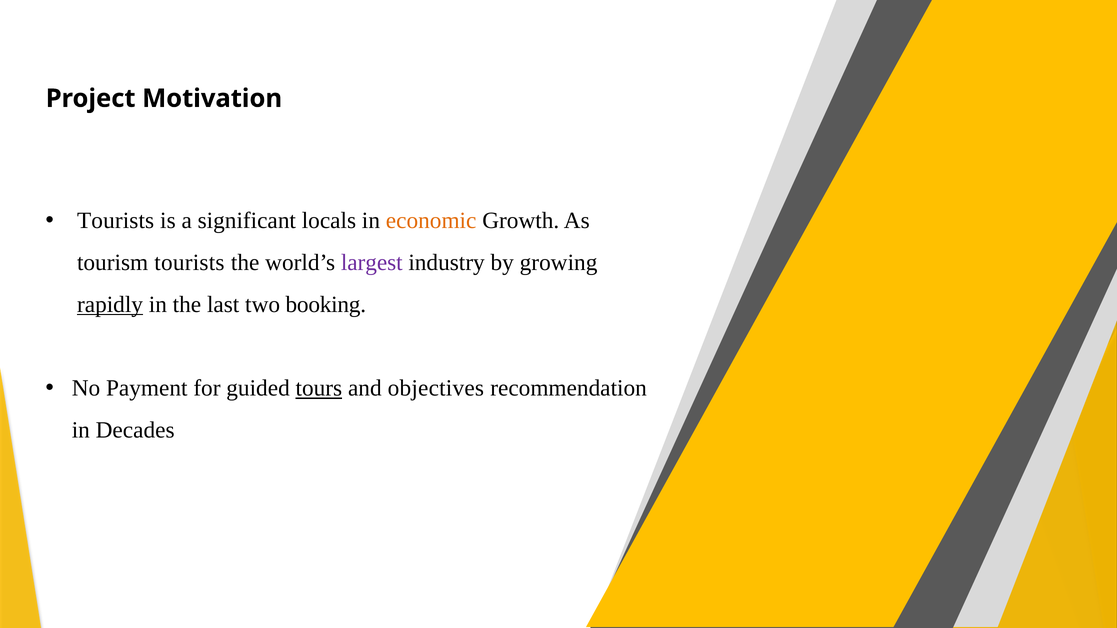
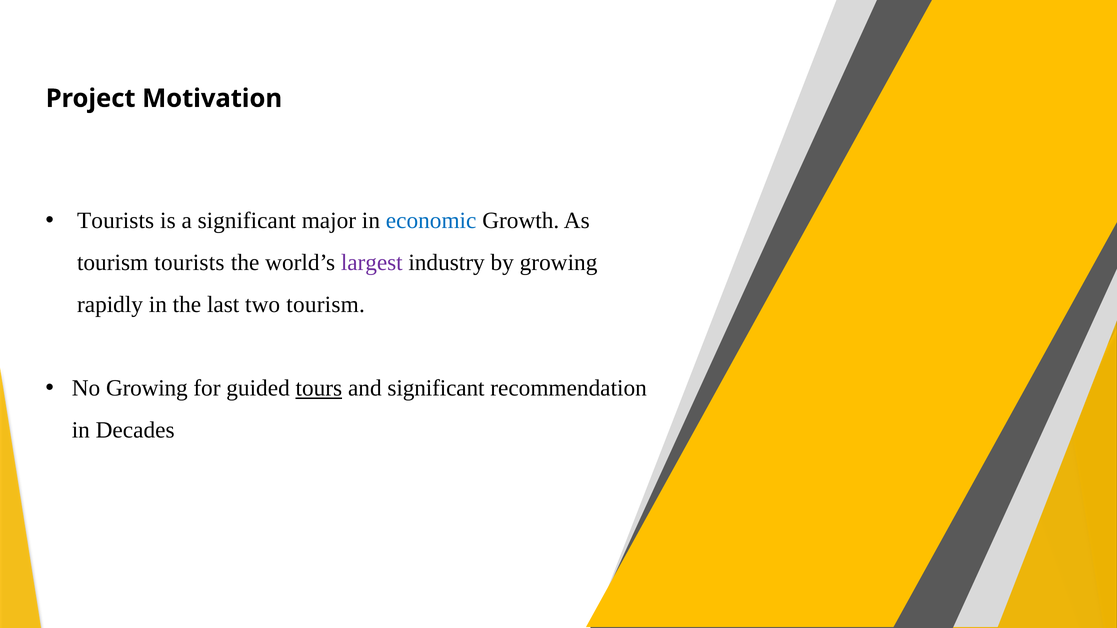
locals: locals -> major
economic colour: orange -> blue
rapidly underline: present -> none
two booking: booking -> tourism
No Payment: Payment -> Growing
and objectives: objectives -> significant
